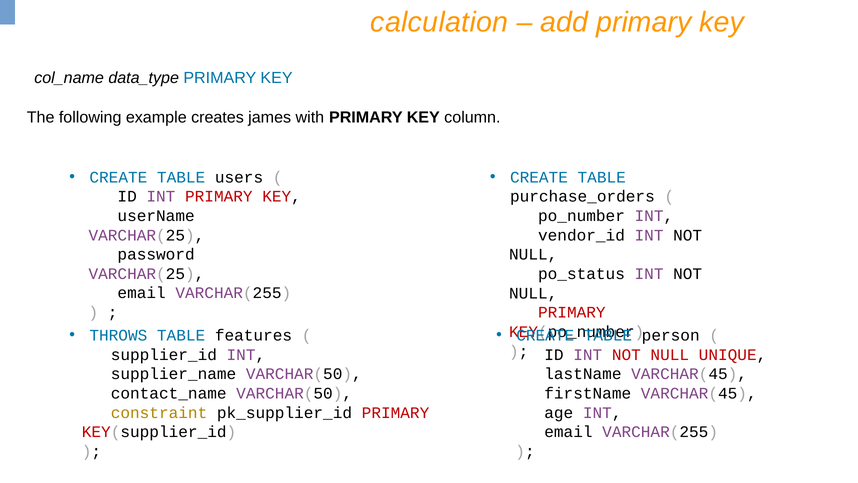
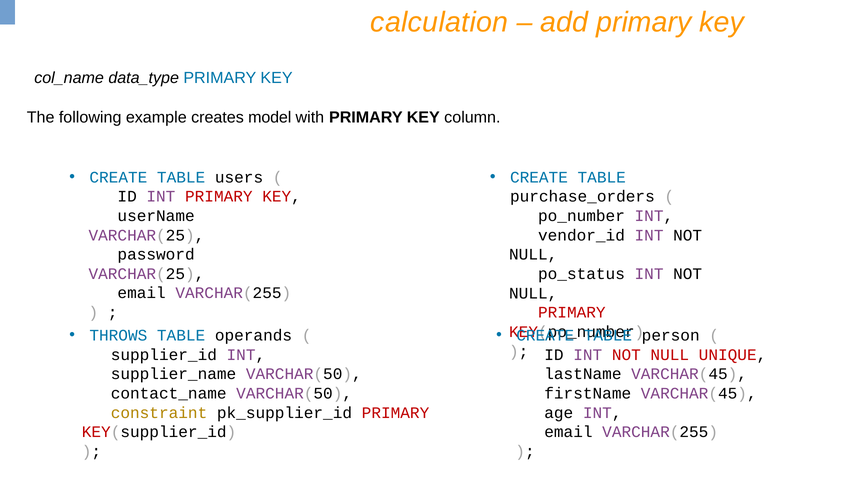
james: james -> model
features: features -> operands
